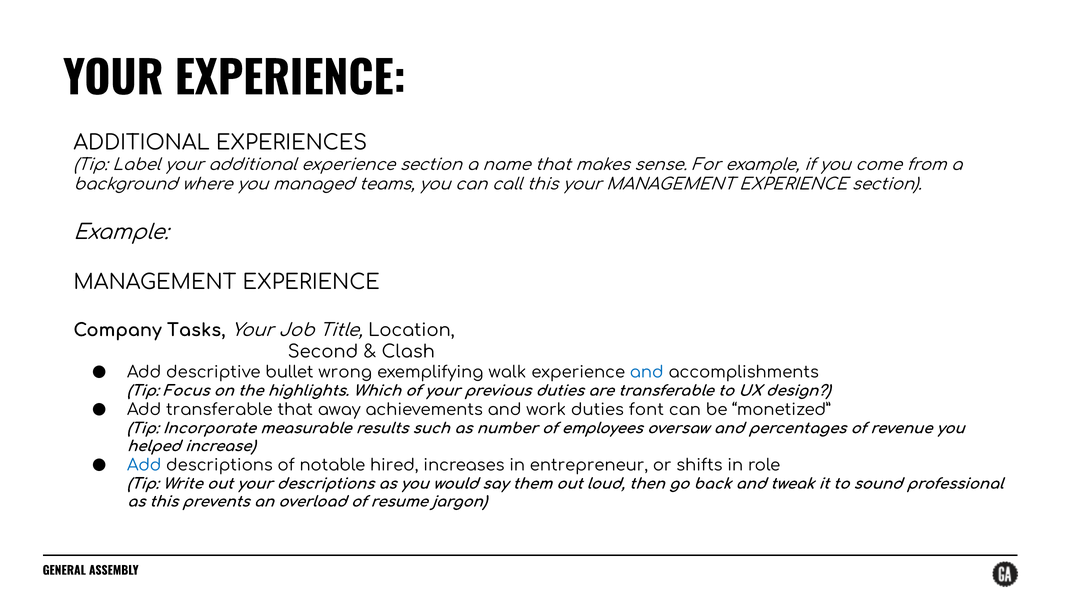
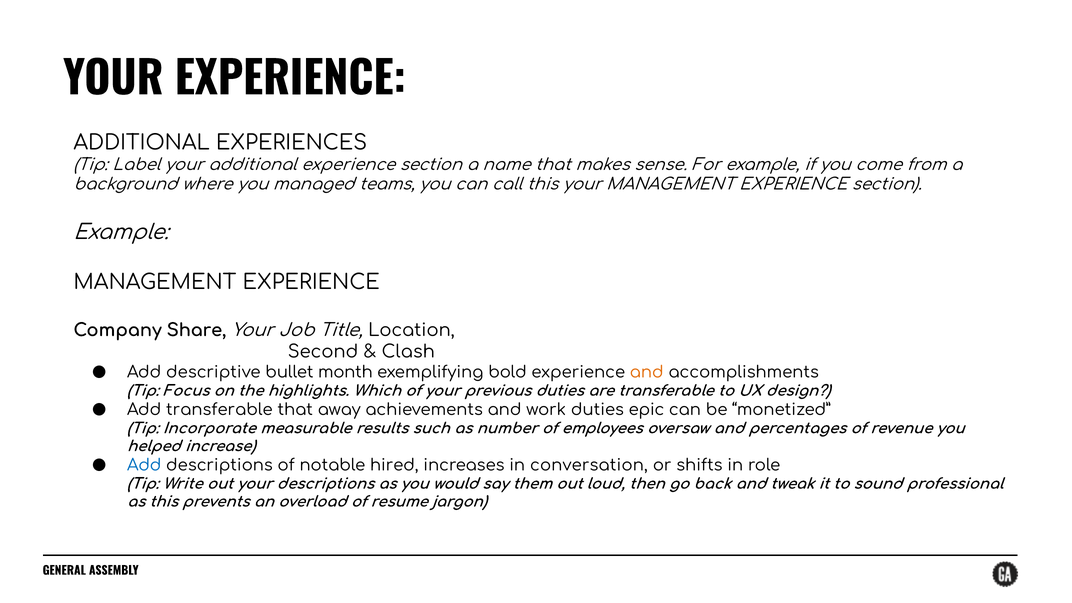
Tasks: Tasks -> Share
wrong: wrong -> month
walk: walk -> bold
and at (647, 372) colour: blue -> orange
font: font -> epic
entrepreneur: entrepreneur -> conversation
